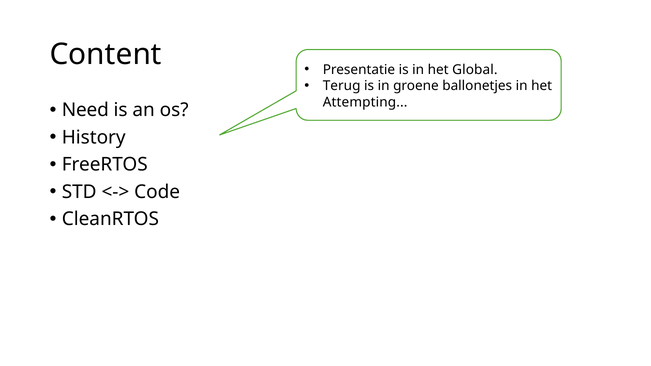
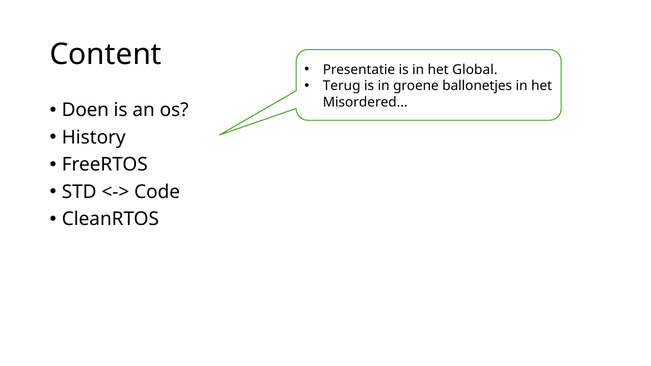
Attempting: Attempting -> Misordered
Need: Need -> Doen
